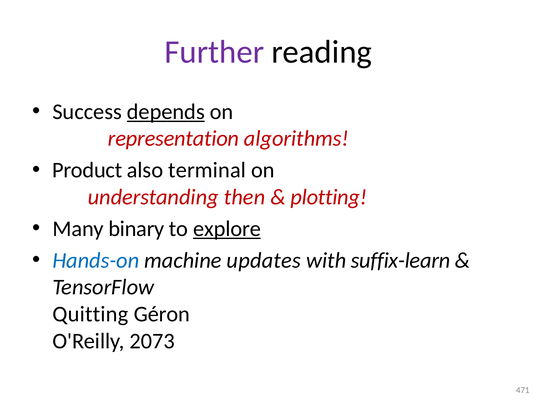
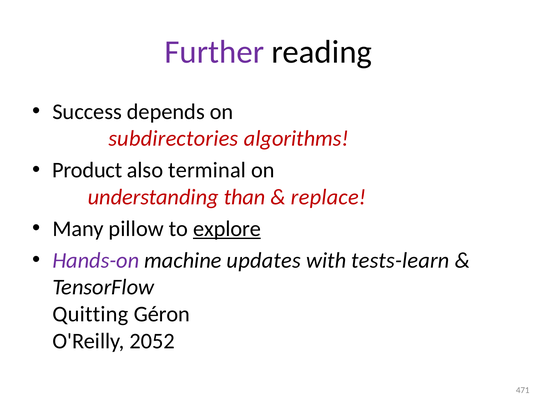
depends underline: present -> none
representation: representation -> subdirectories
then: then -> than
plotting: plotting -> replace
binary: binary -> pillow
Hands-on colour: blue -> purple
suffix-learn: suffix-learn -> tests-learn
2073: 2073 -> 2052
